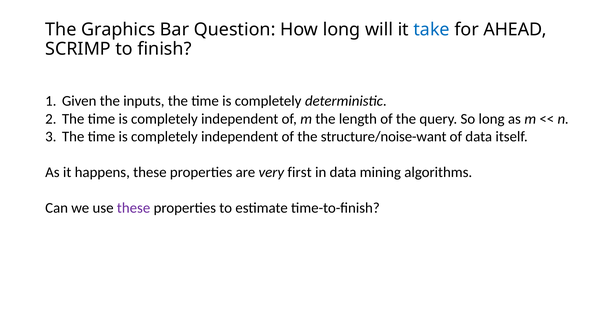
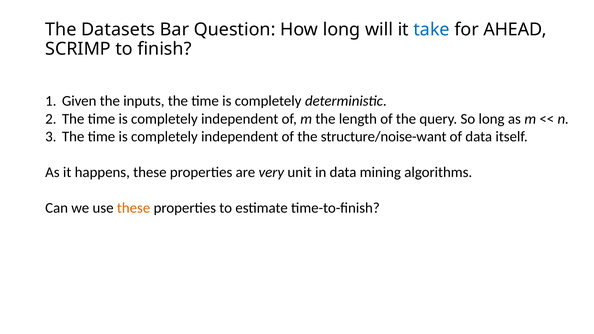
Graphics: Graphics -> Datasets
first: first -> unit
these at (134, 208) colour: purple -> orange
